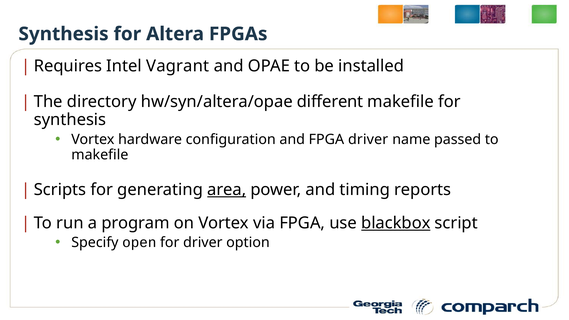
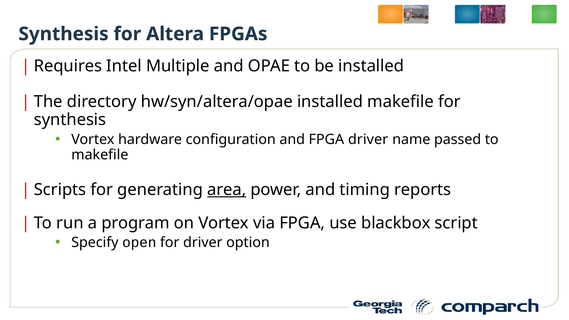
Vagrant: Vagrant -> Multiple
hw/syn/altera/opae different: different -> installed
blackbox underline: present -> none
